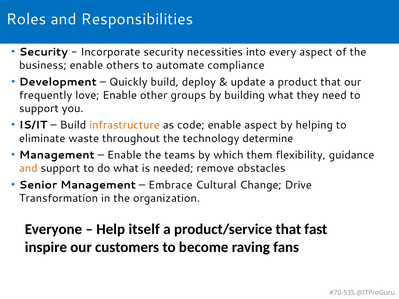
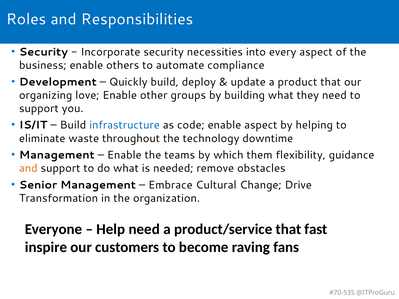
frequently: frequently -> organizing
infrastructure colour: orange -> blue
determine: determine -> downtime
Help itself: itself -> need
